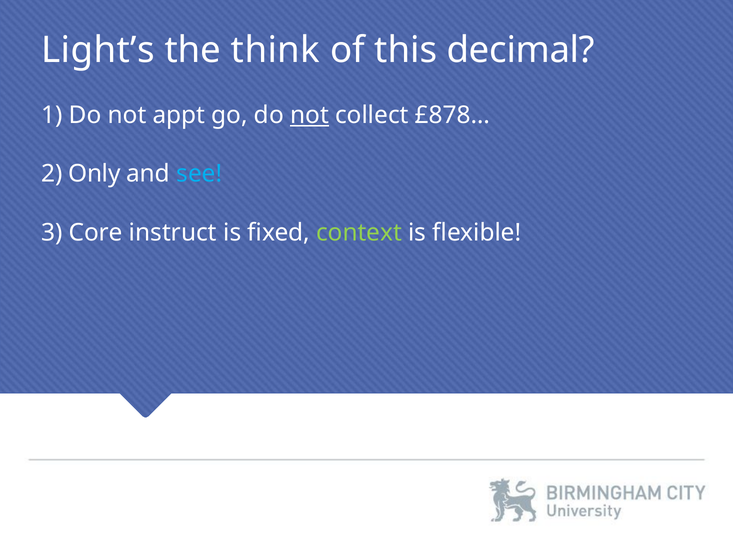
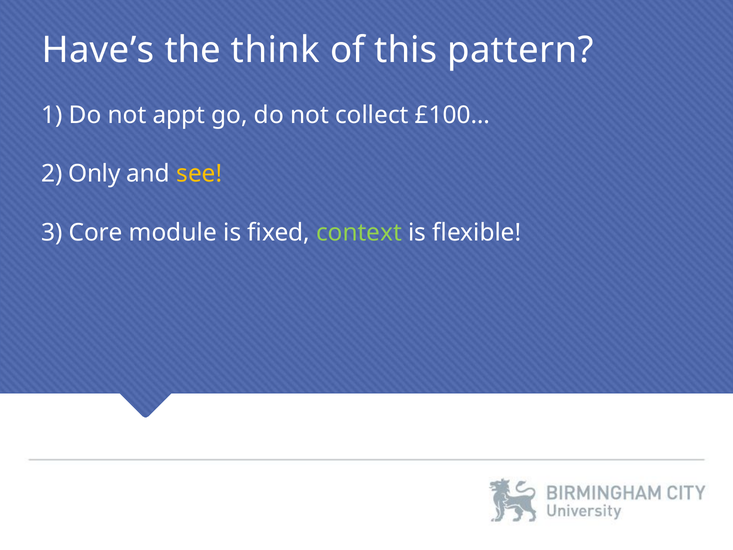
Light’s: Light’s -> Have’s
decimal: decimal -> pattern
not at (310, 115) underline: present -> none
£878…: £878… -> £100…
see colour: light blue -> yellow
instruct: instruct -> module
